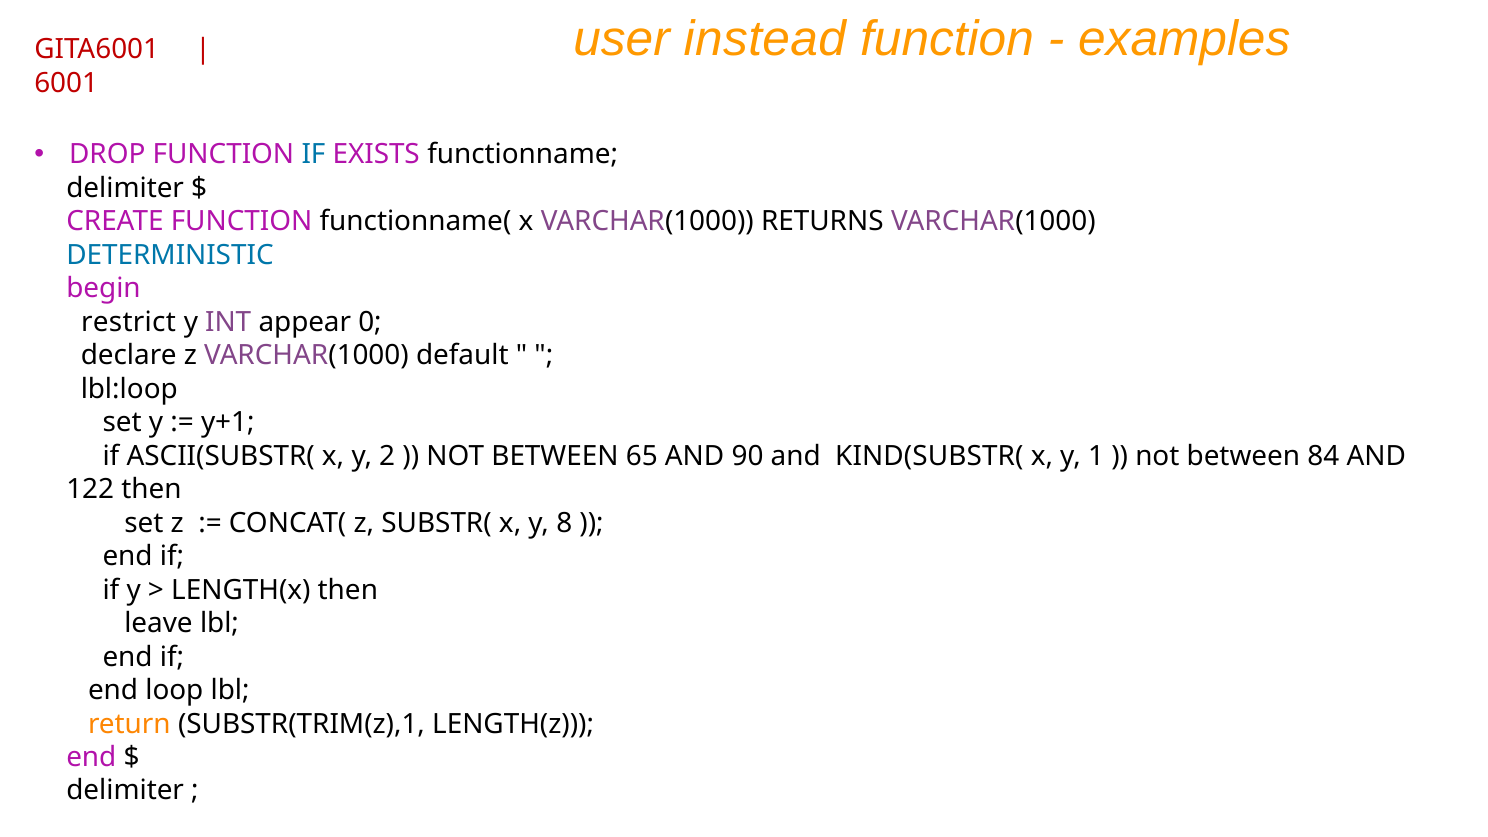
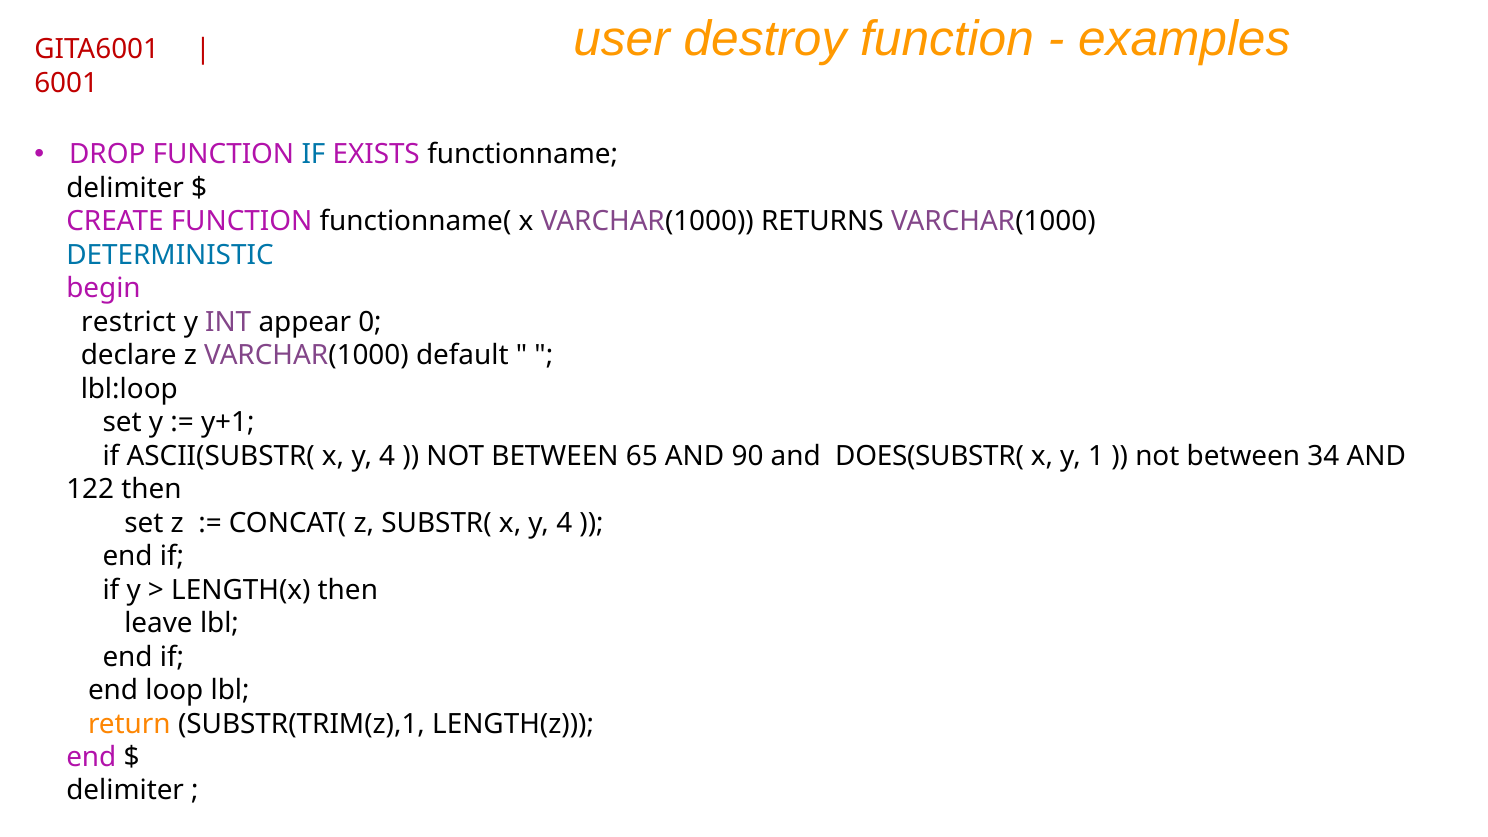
instead: instead -> destroy
ASCII(SUBSTR( x y 2: 2 -> 4
KIND(SUBSTR(: KIND(SUBSTR( -> DOES(SUBSTR(
84: 84 -> 34
SUBSTR( x y 8: 8 -> 4
